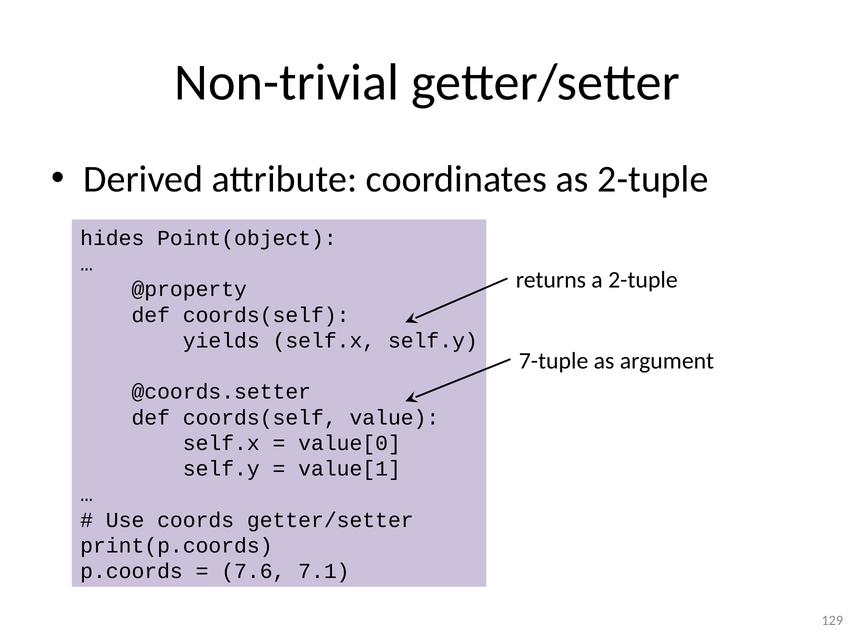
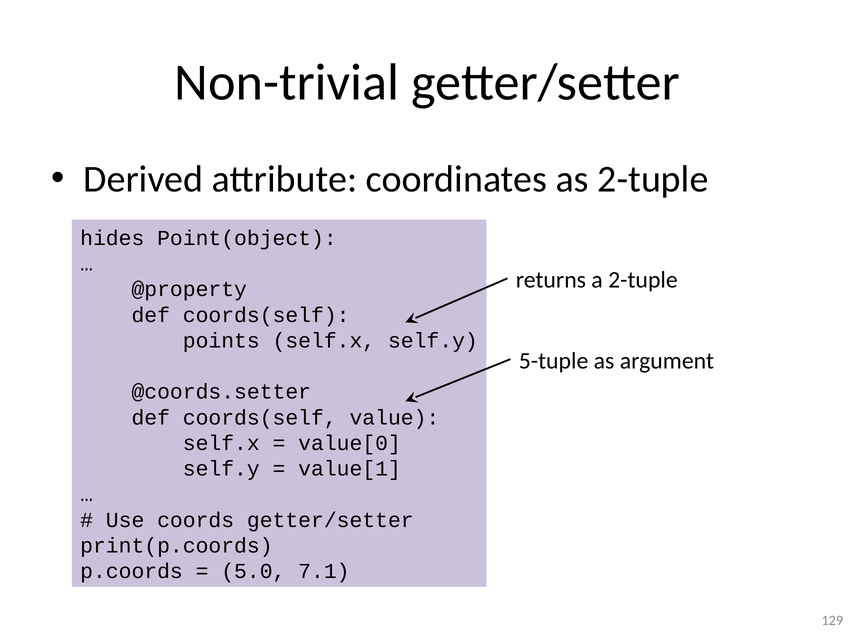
yields: yields -> points
7-tuple: 7-tuple -> 5-tuple
7.6: 7.6 -> 5.0
